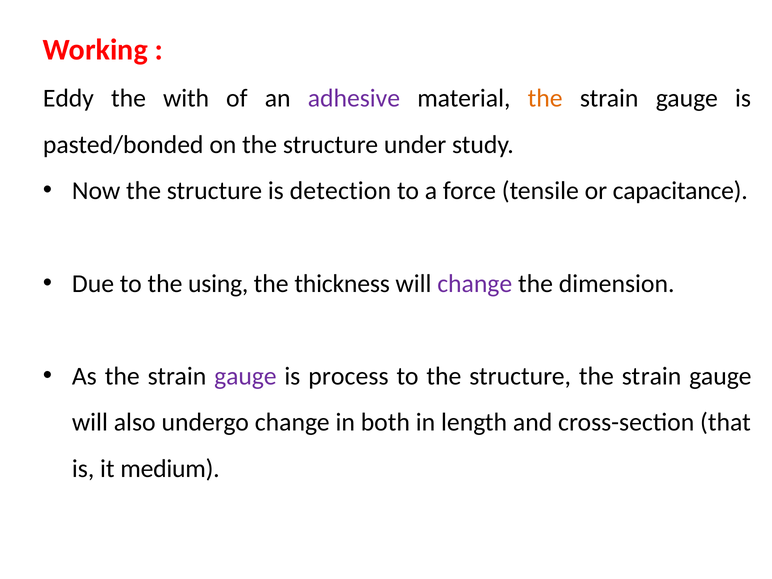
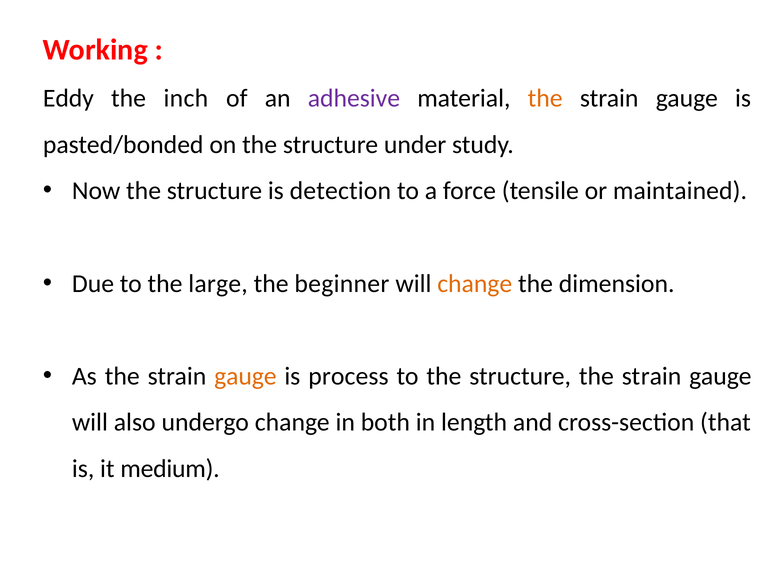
with: with -> inch
capacitance: capacitance -> maintained
using: using -> large
thickness: thickness -> beginner
change at (475, 284) colour: purple -> orange
gauge at (245, 376) colour: purple -> orange
